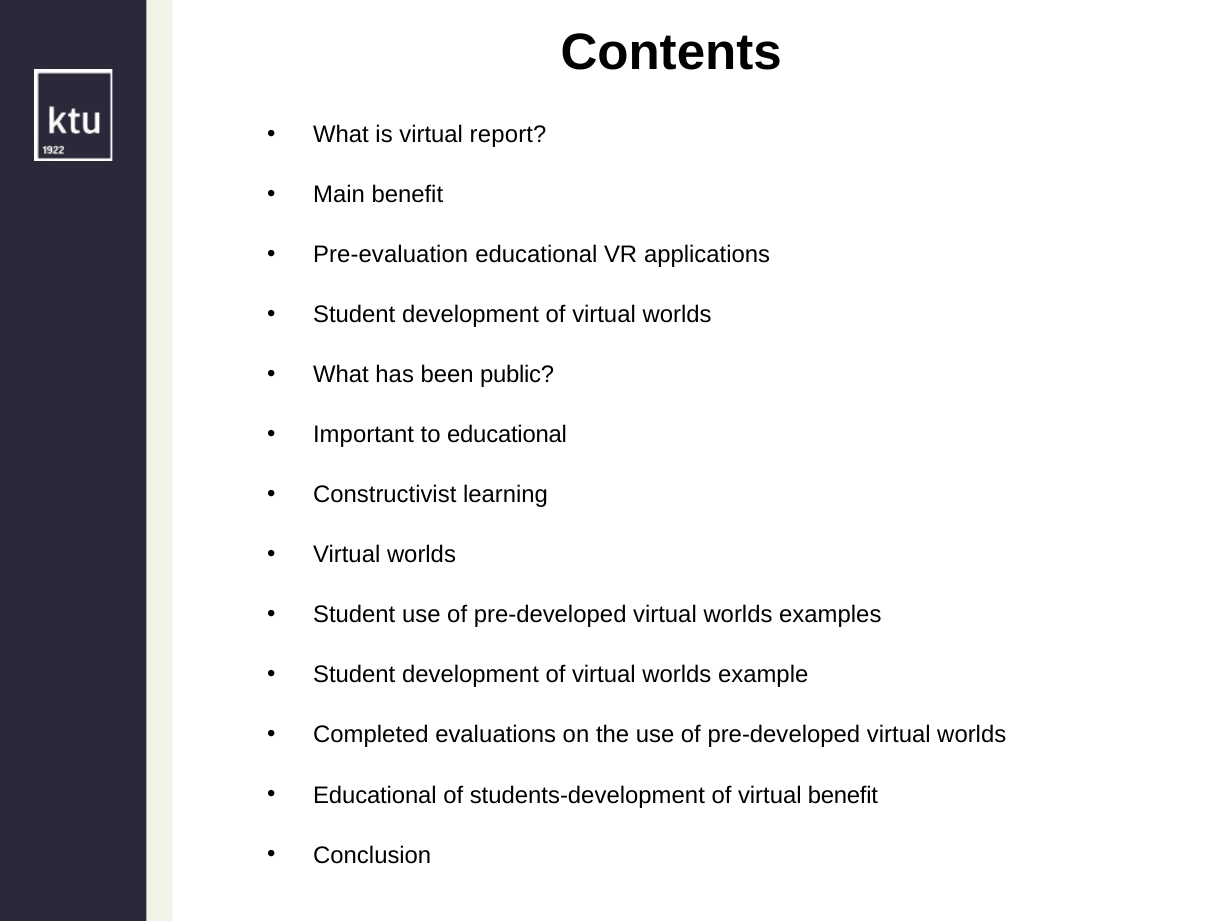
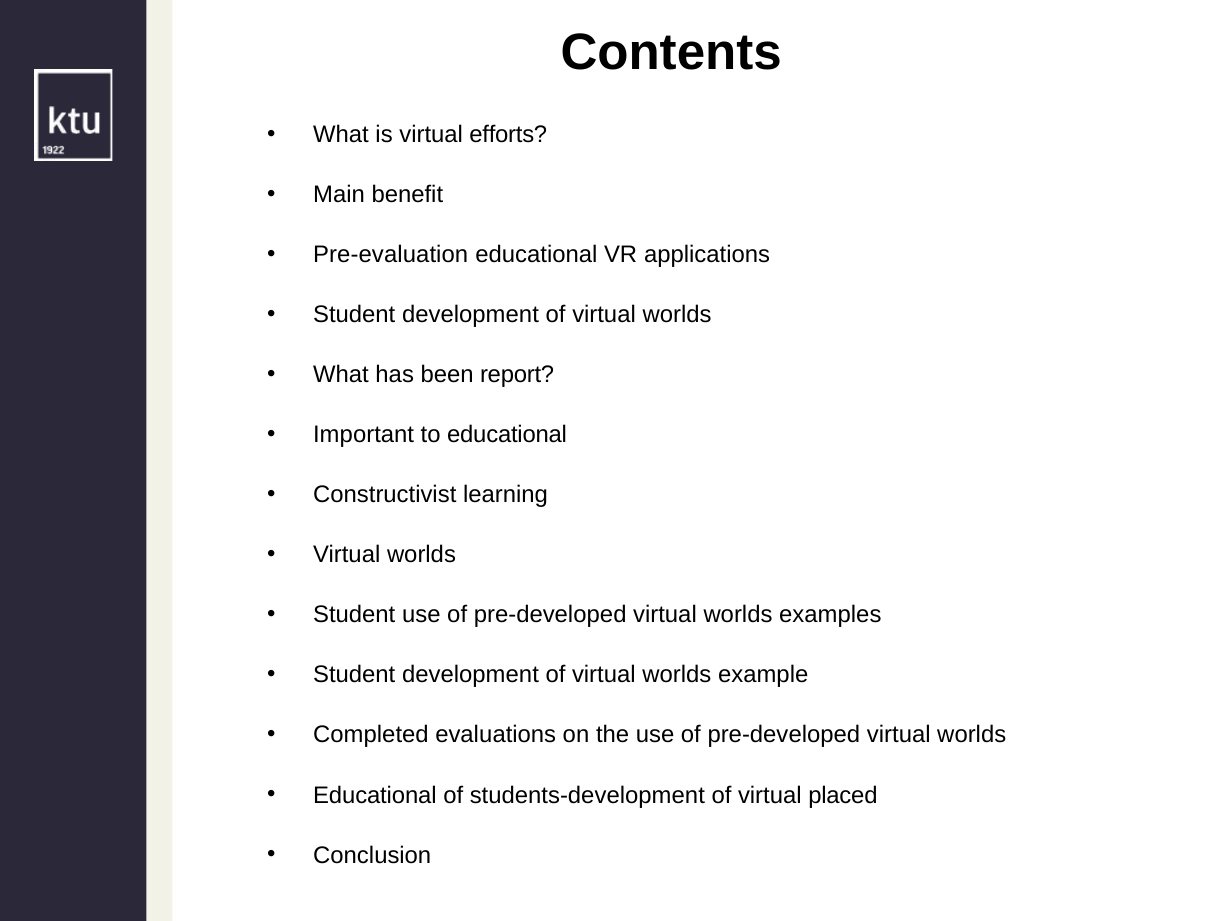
report: report -> efforts
public: public -> report
virtual benefit: benefit -> placed
